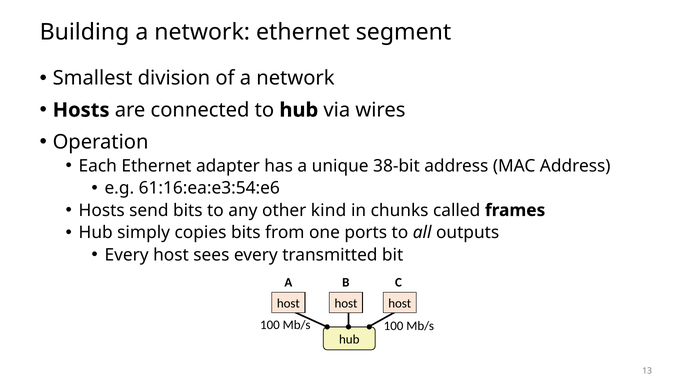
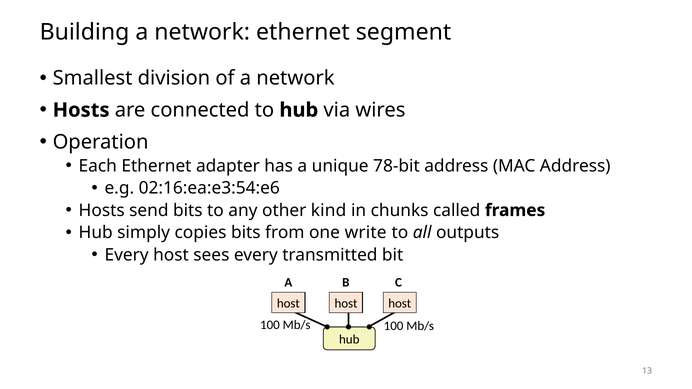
38-bit: 38-bit -> 78-bit
61:16:ea:e3:54:e6: 61:16:ea:e3:54:e6 -> 02:16:ea:e3:54:e6
ports: ports -> write
